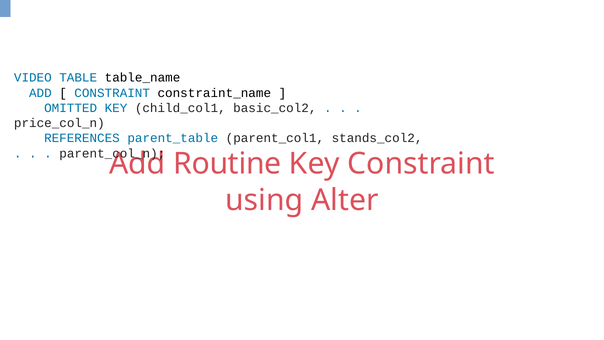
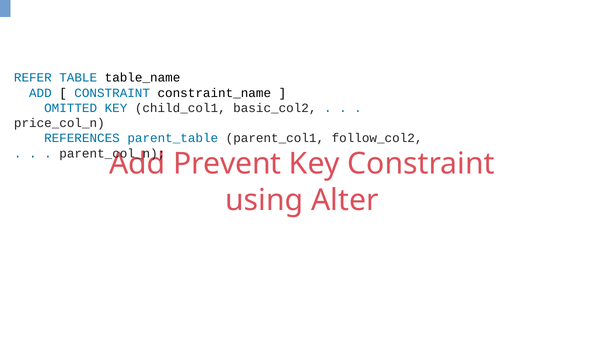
VIDEO: VIDEO -> REFER
stands_col2: stands_col2 -> follow_col2
Routine: Routine -> Prevent
